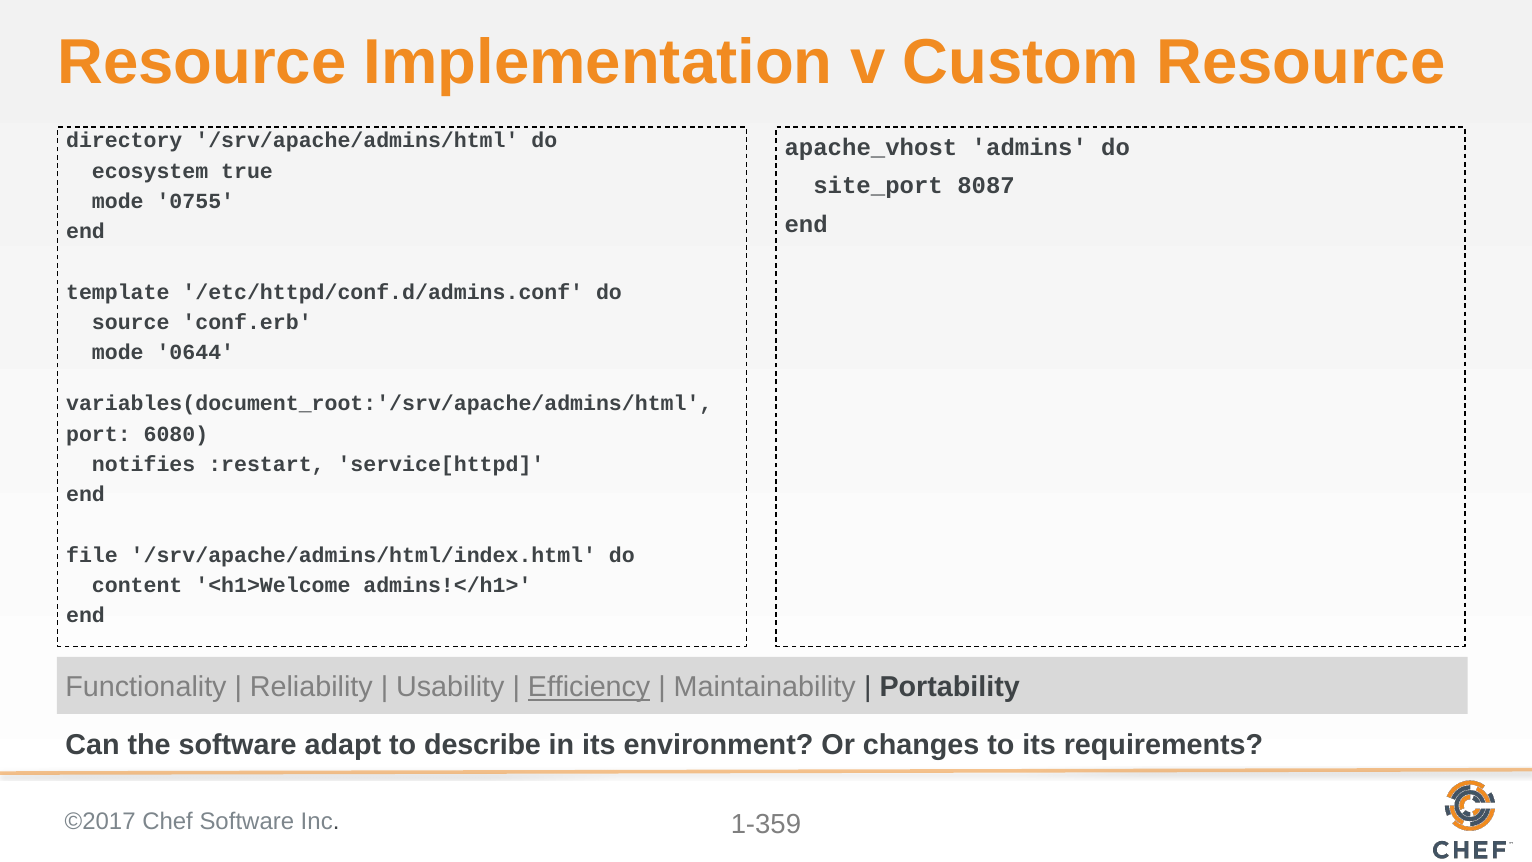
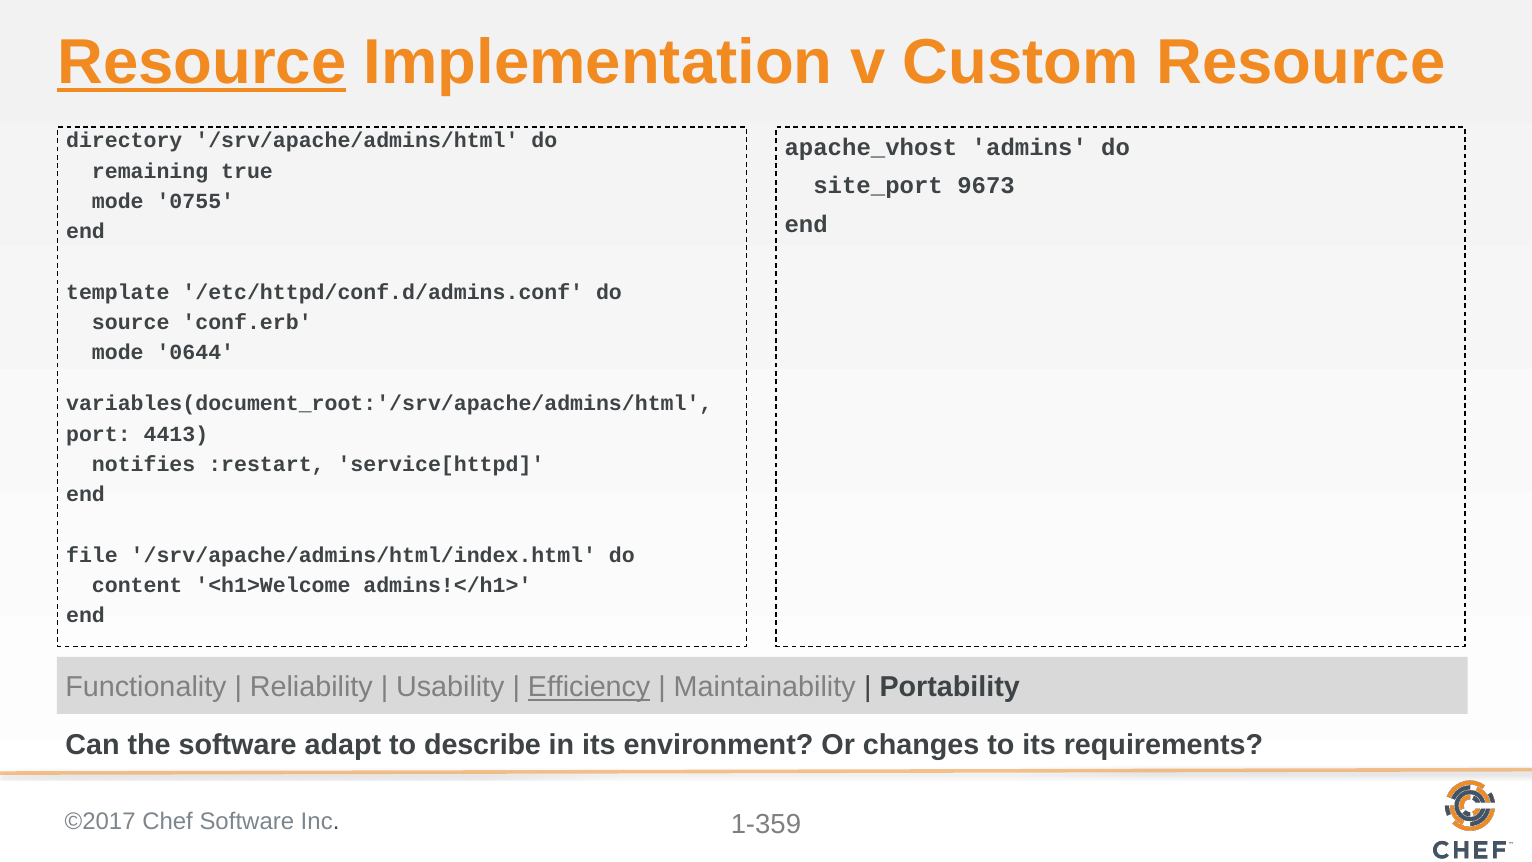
Resource at (202, 63) underline: none -> present
ecosystem: ecosystem -> remaining
8087: 8087 -> 9673
6080: 6080 -> 4413
